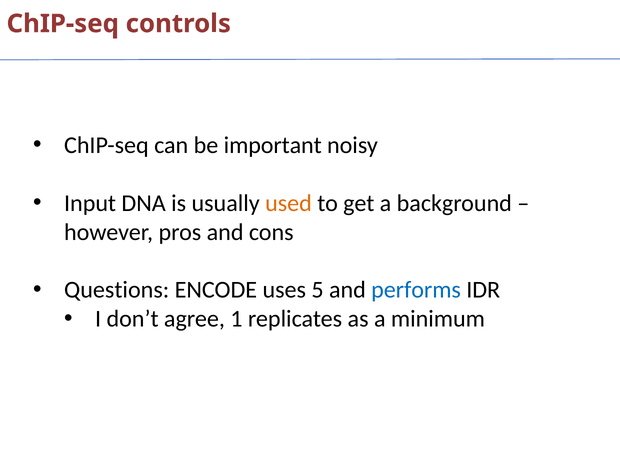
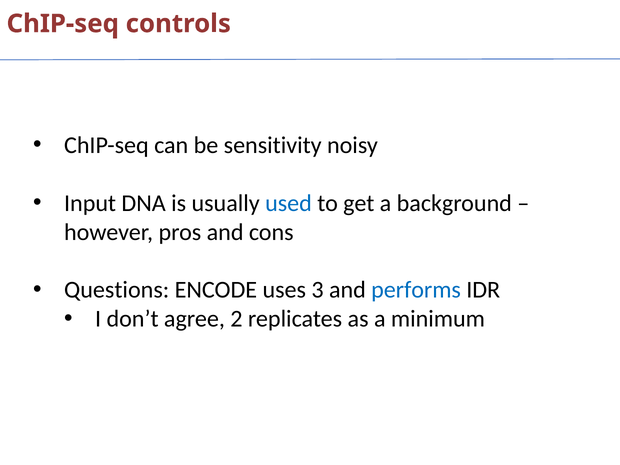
important: important -> sensitivity
used colour: orange -> blue
5: 5 -> 3
1: 1 -> 2
